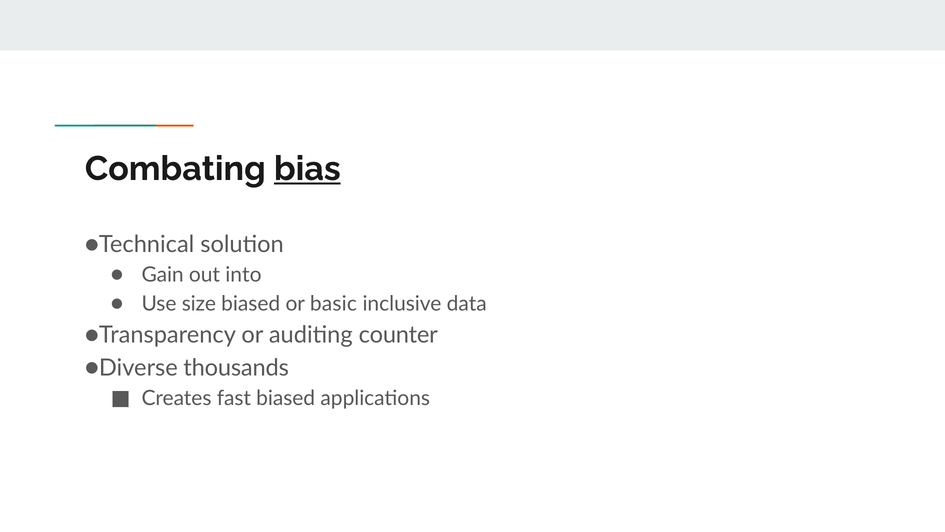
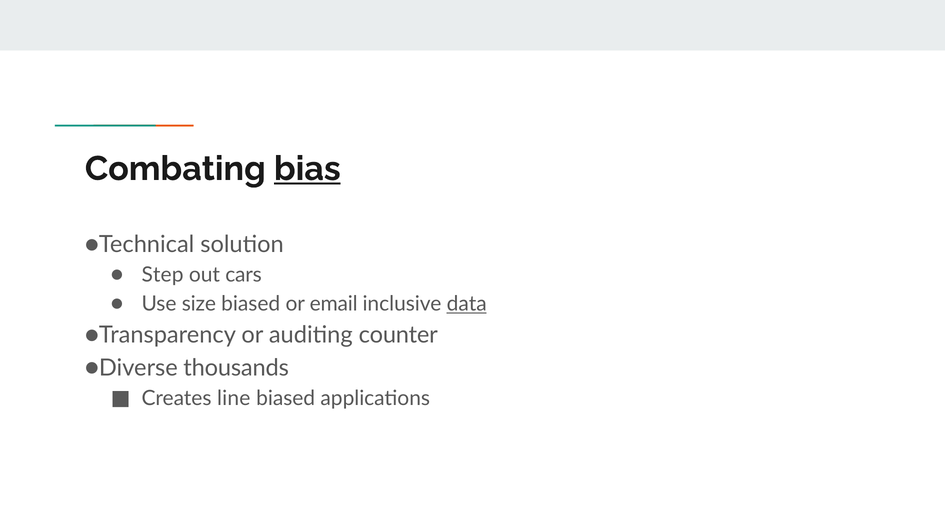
Gain: Gain -> Step
into: into -> cars
basic: basic -> email
data underline: none -> present
fast: fast -> line
